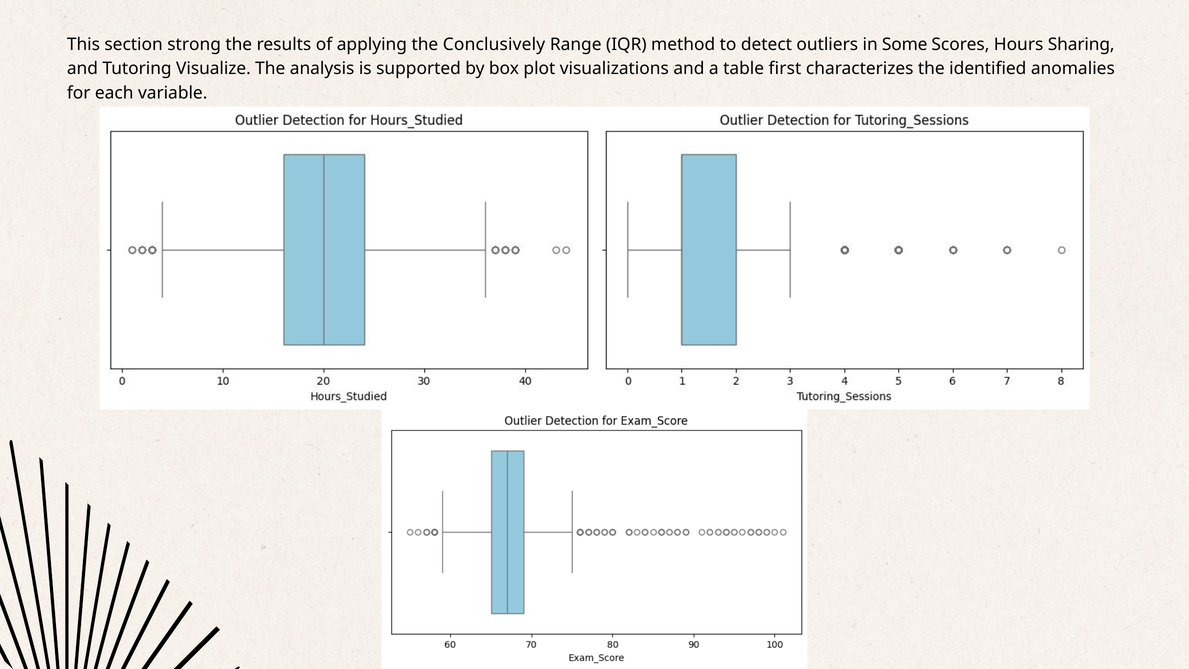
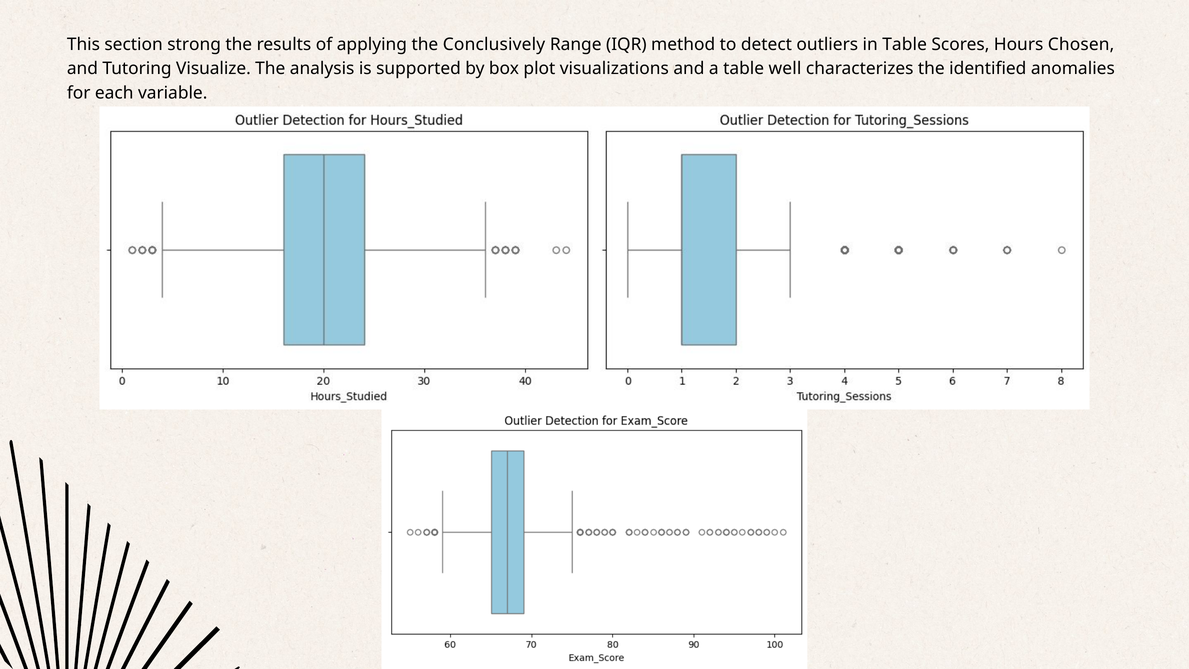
in Some: Some -> Table
Sharing: Sharing -> Chosen
first: first -> well
